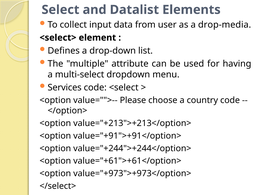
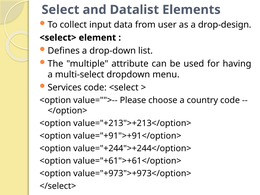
drop-media: drop-media -> drop-design
